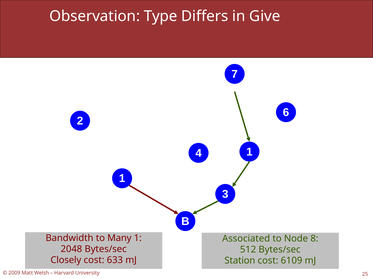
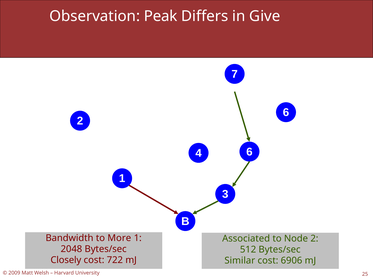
Type: Type -> Peak
4 1: 1 -> 6
Many: Many -> More
Node 8: 8 -> 2
633: 633 -> 722
Station: Station -> Similar
6109: 6109 -> 6906
